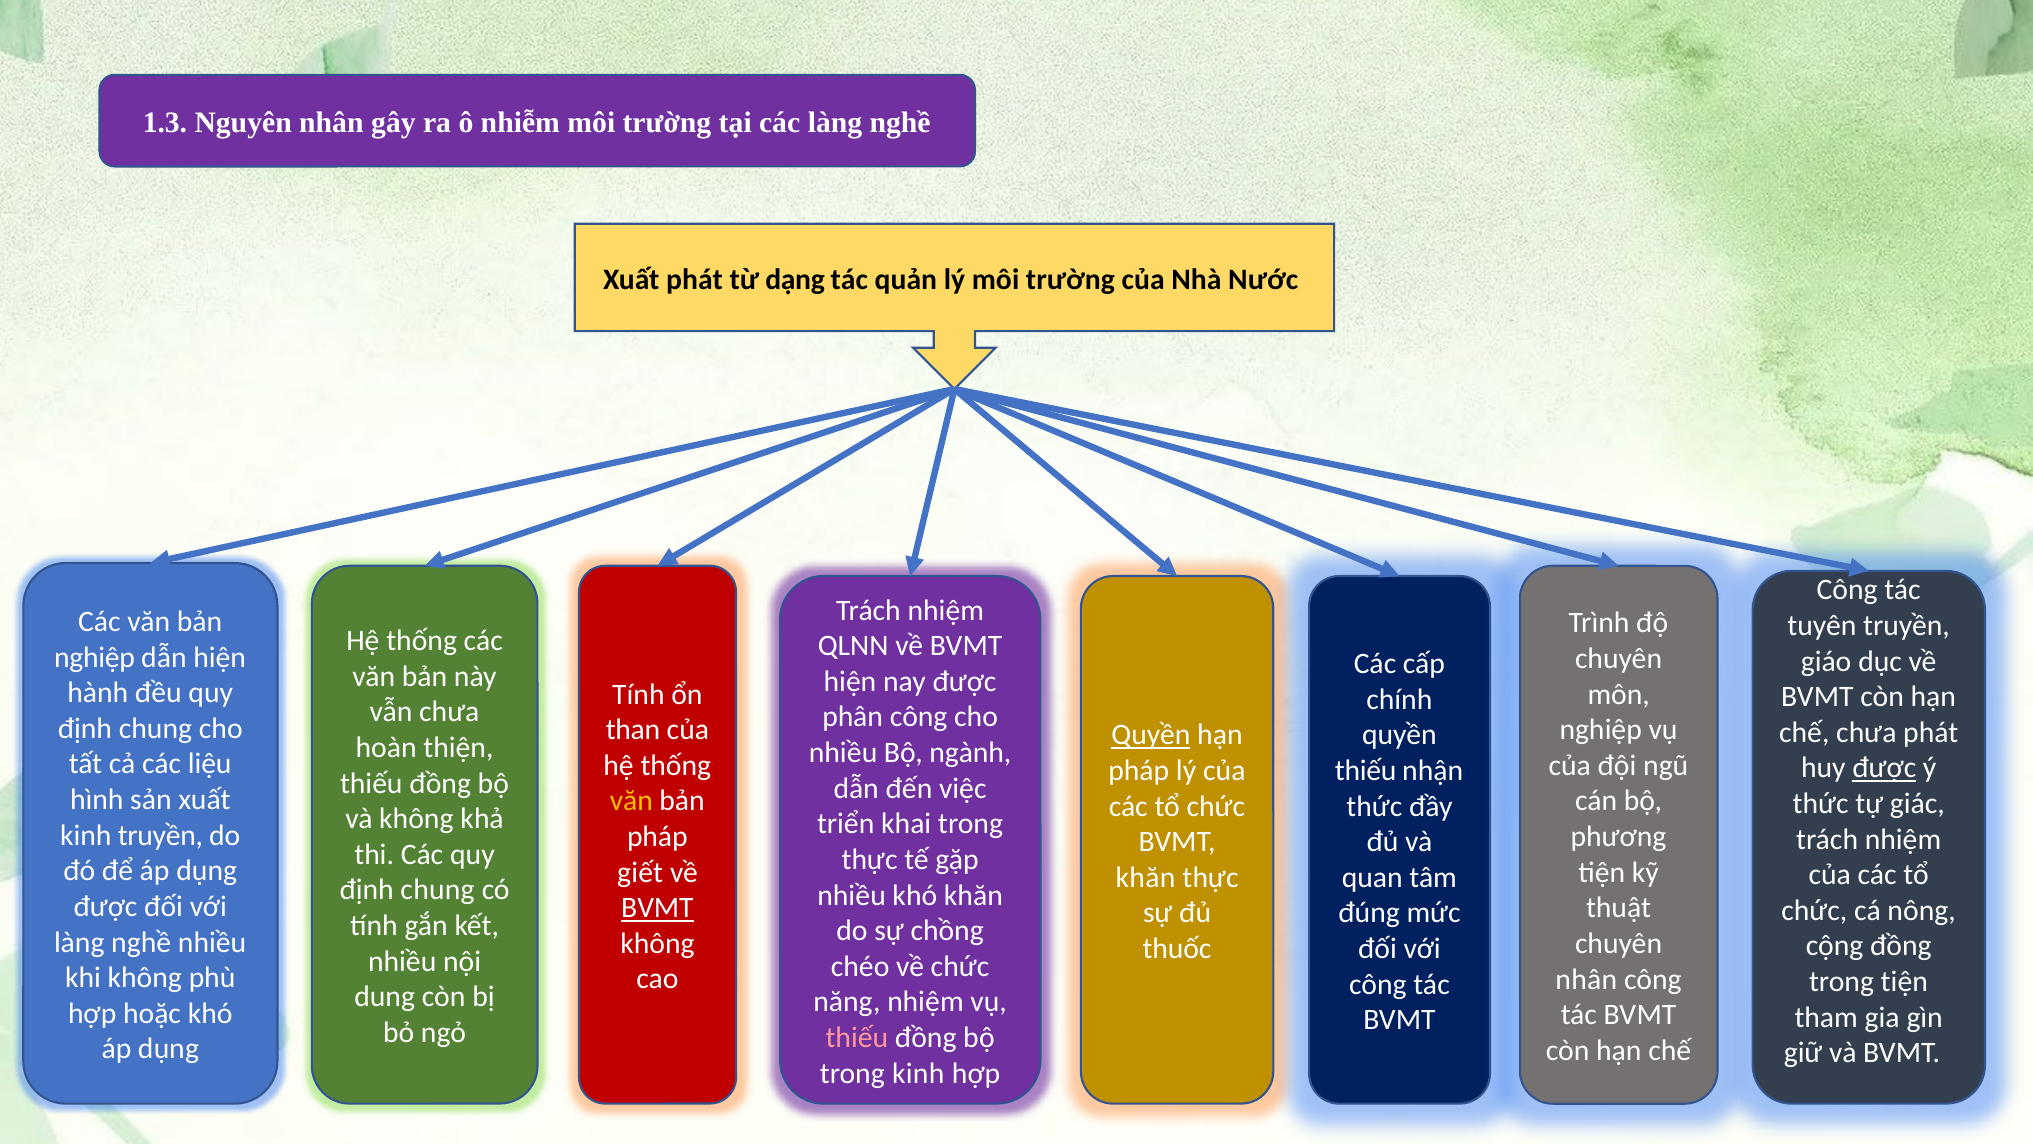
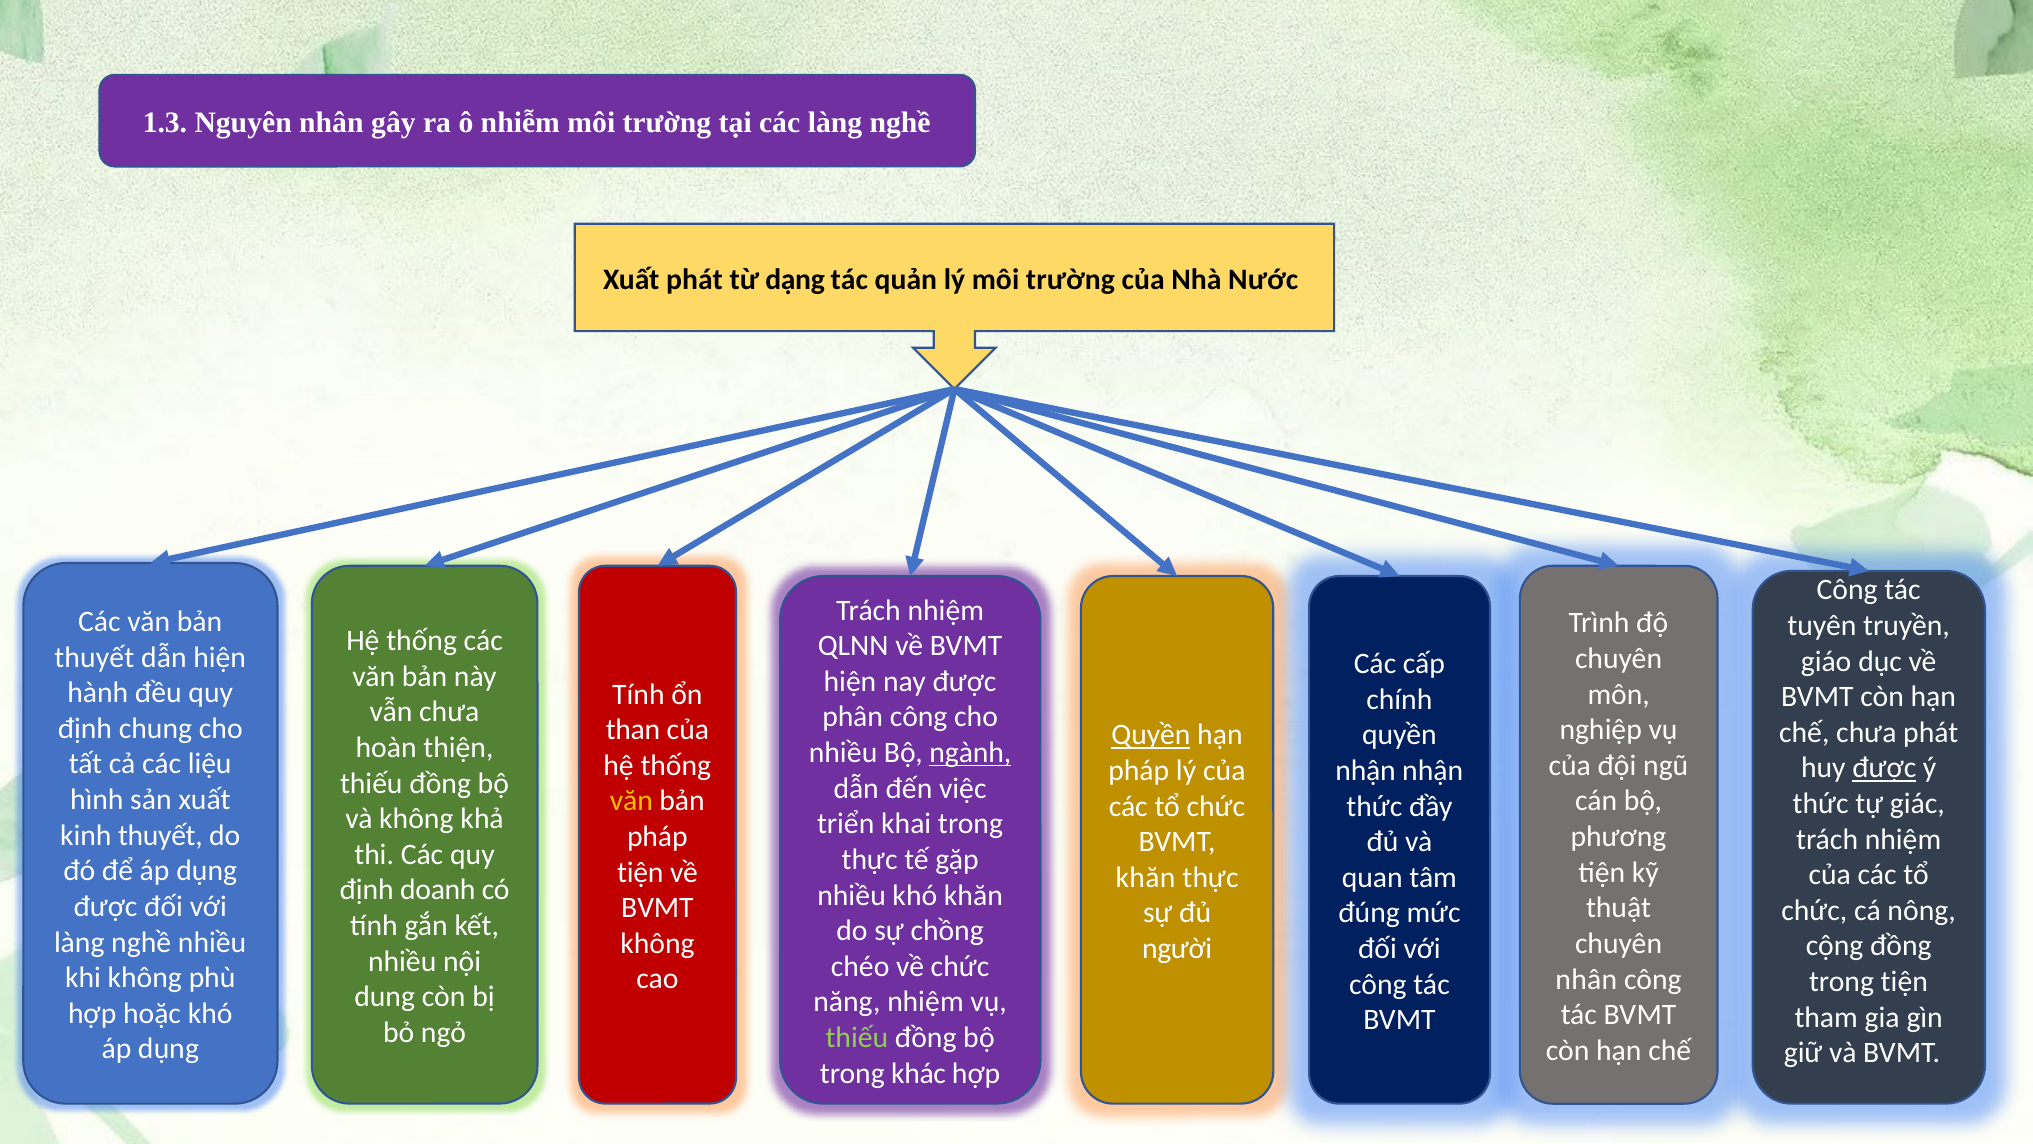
nghiệp at (95, 657): nghiệp -> thuyết
ngành underline: none -> present
thiếu at (1366, 770): thiếu -> nhận
kinh truyền: truyền -> thuyết
giết at (640, 872): giết -> tiện
chung at (438, 890): chung -> doanh
BVMT at (657, 908) underline: present -> none
thuốc: thuốc -> người
thiếu at (857, 1037) colour: pink -> light green
trong kinh: kinh -> khác
